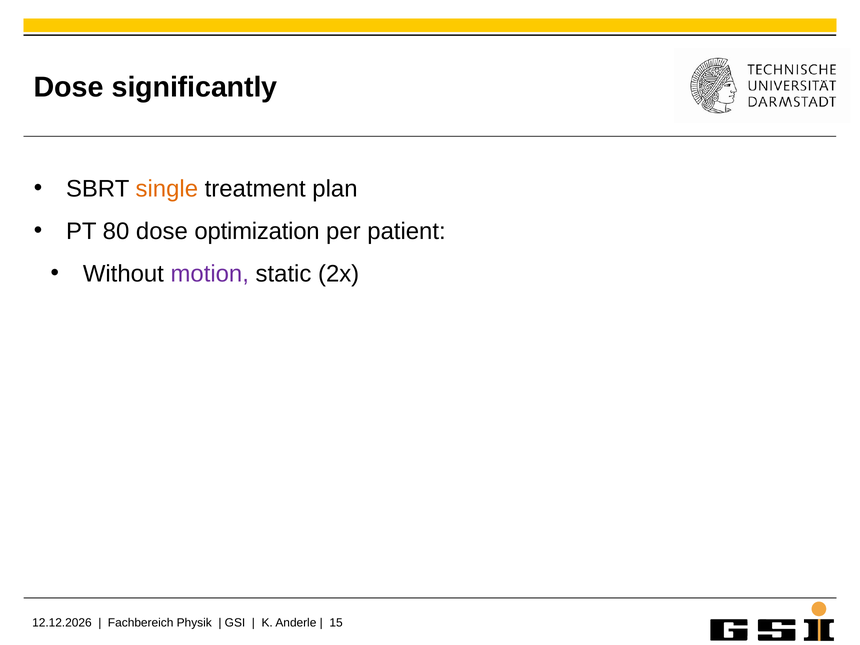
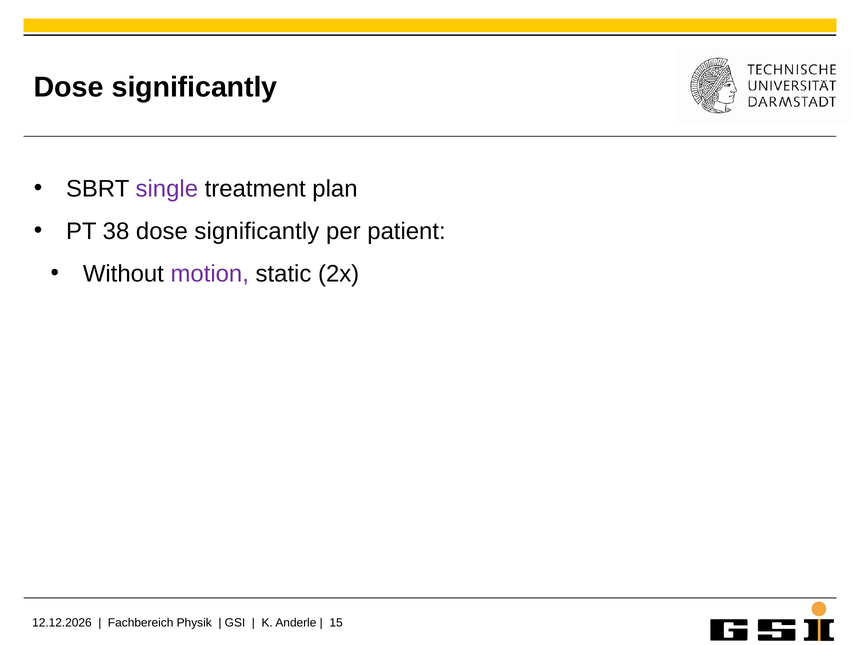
single colour: orange -> purple
80: 80 -> 38
optimization at (257, 231): optimization -> significantly
